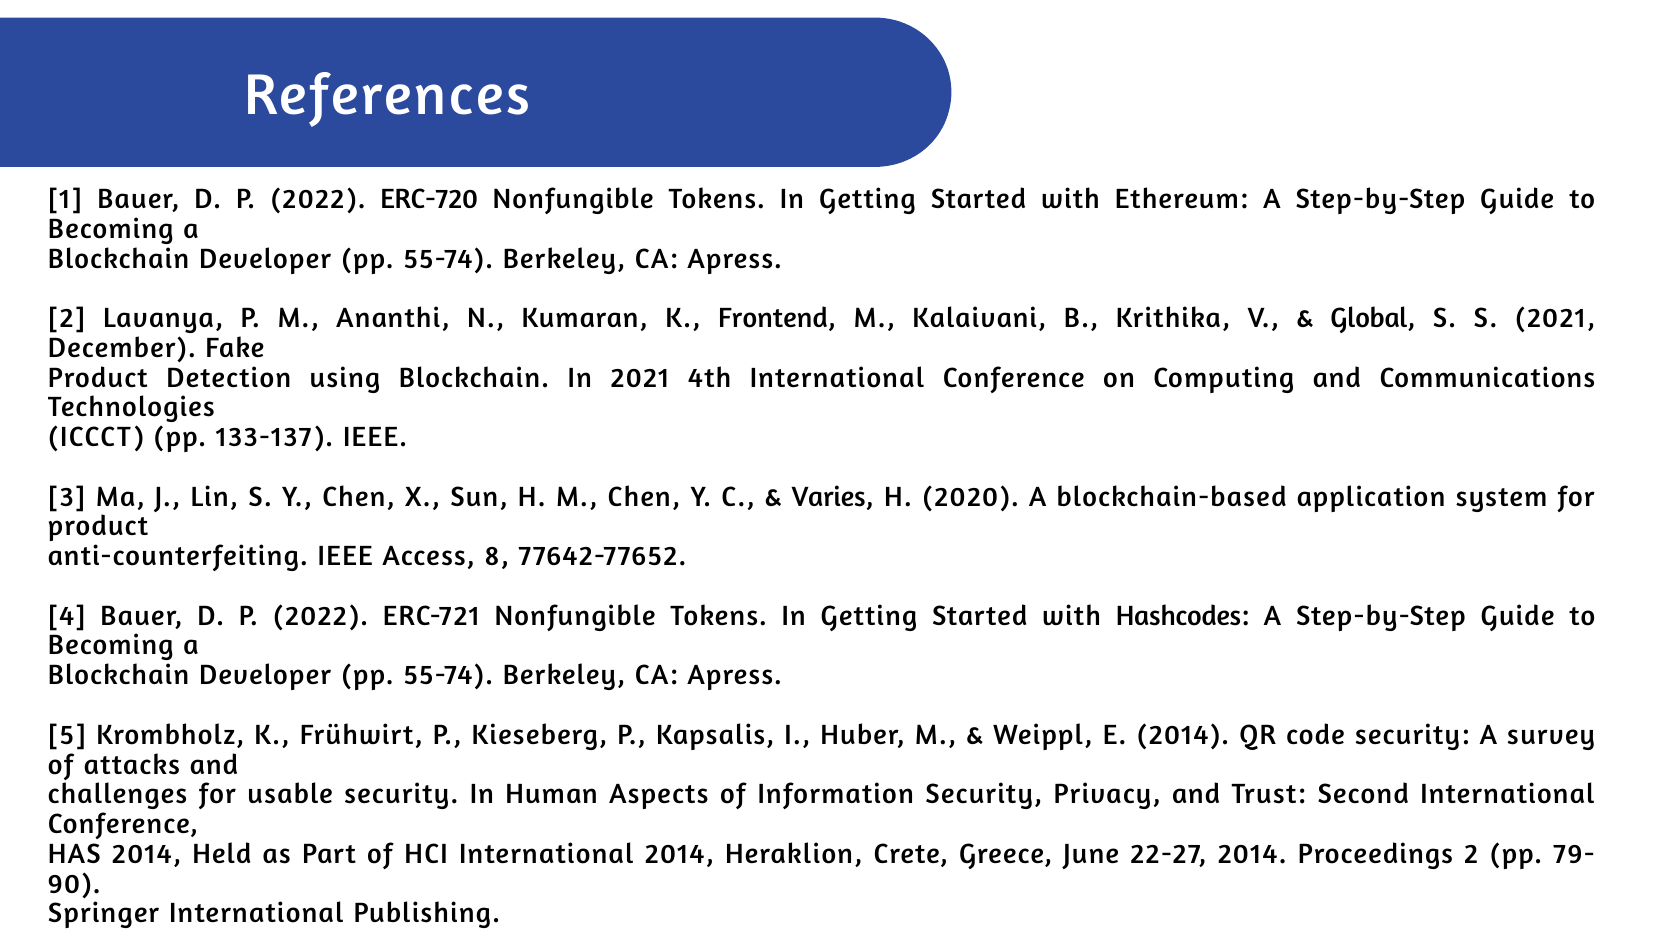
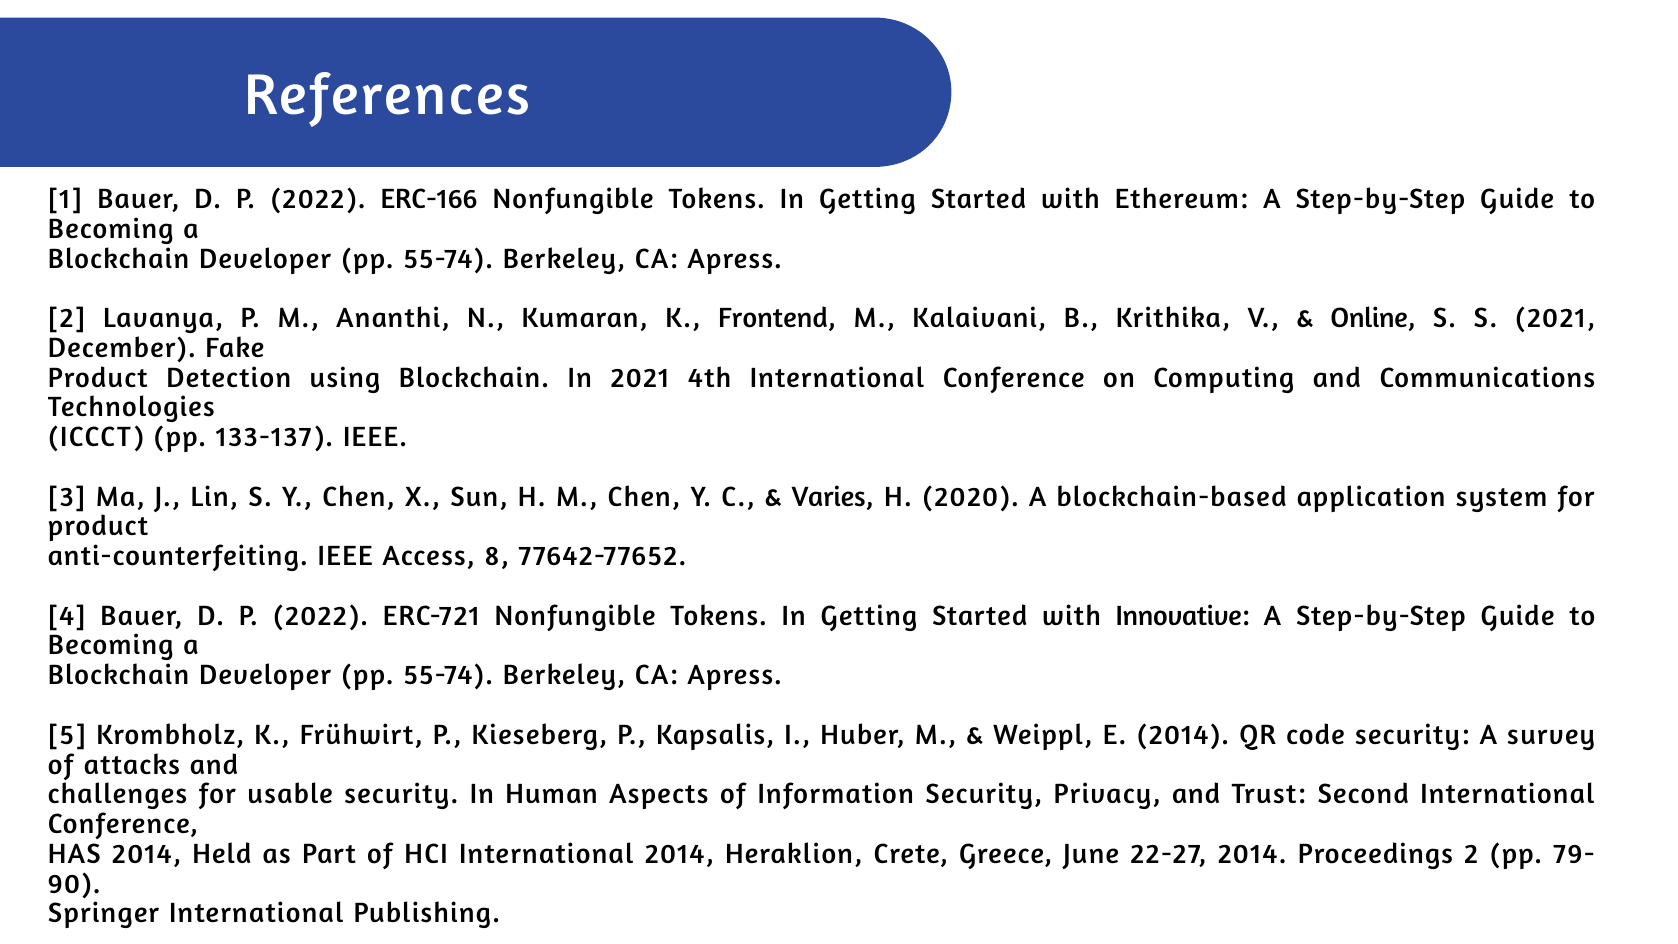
ERC-720: ERC-720 -> ERC-166
Global: Global -> Online
Hashcodes: Hashcodes -> Innovative
